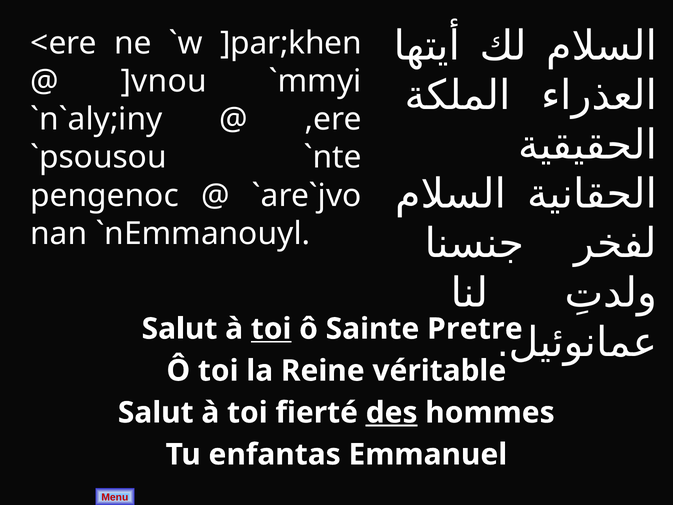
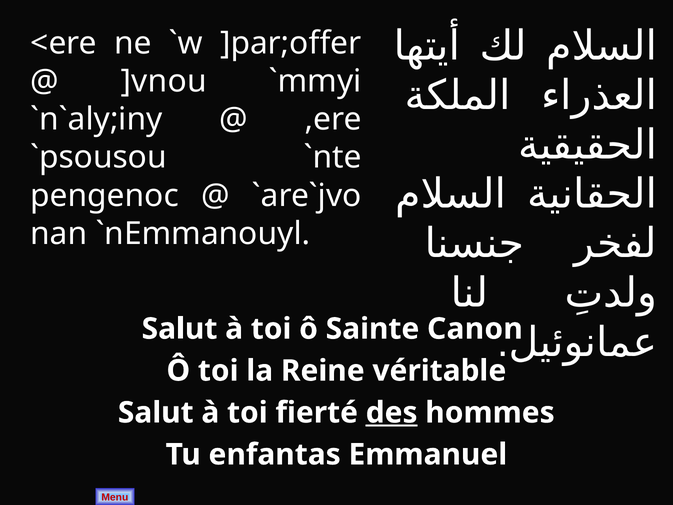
]par;khen: ]par;khen -> ]par;offer
toi at (271, 329) underline: present -> none
Pretre: Pretre -> Canon
